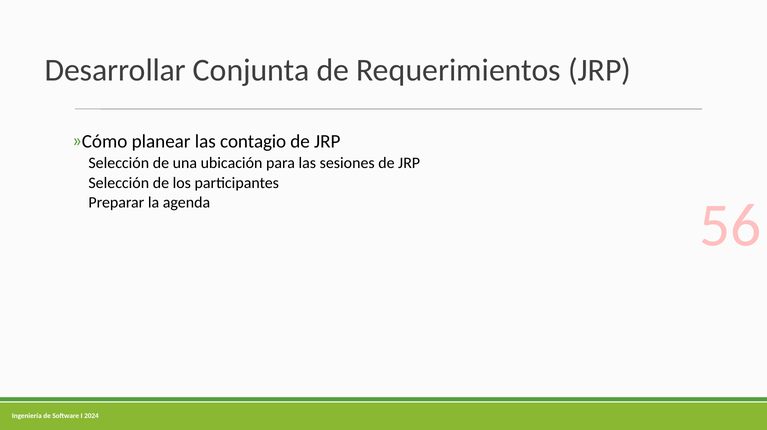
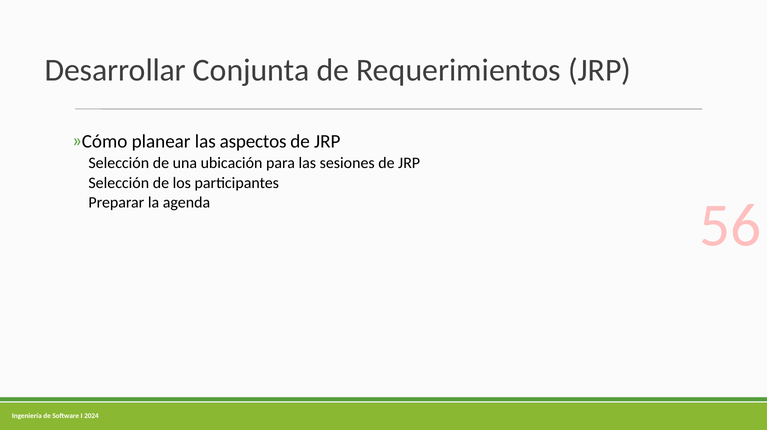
contagio: contagio -> aspectos
